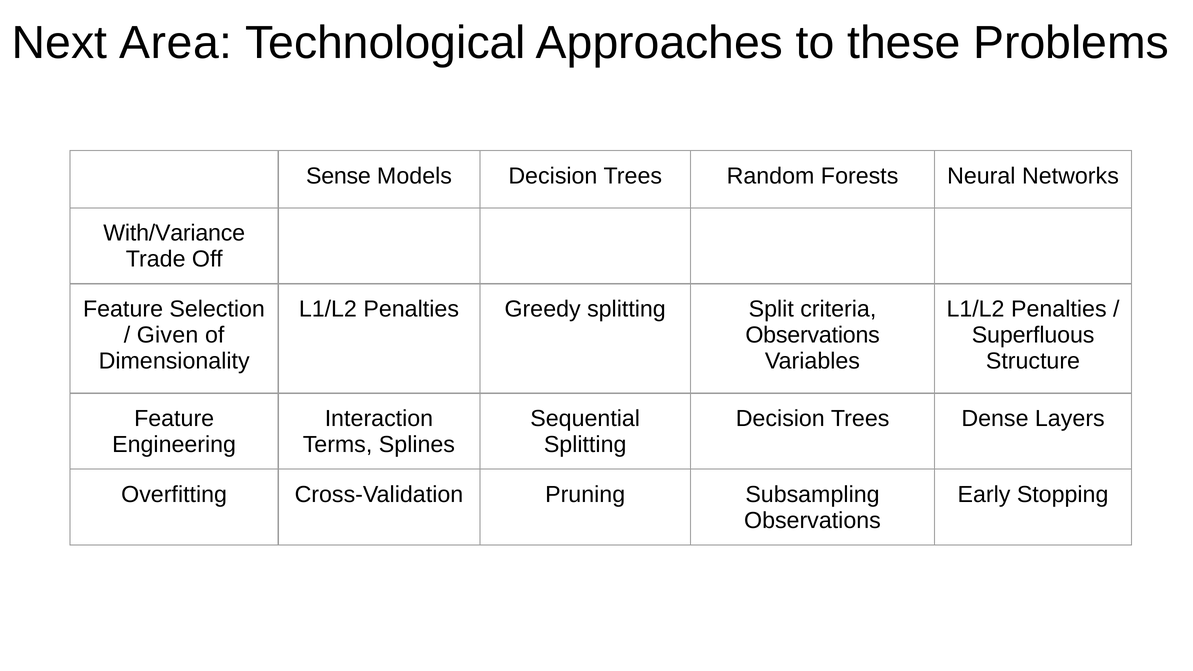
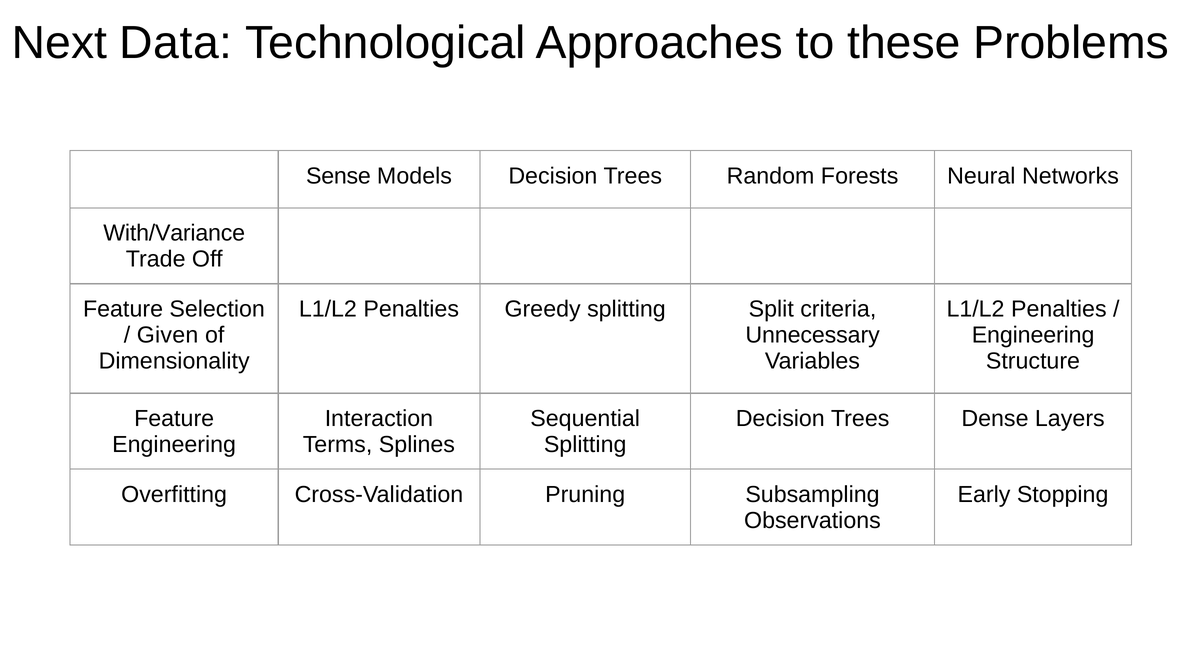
Area: Area -> Data
Observations at (813, 335): Observations -> Unnecessary
Superfluous at (1033, 335): Superfluous -> Engineering
